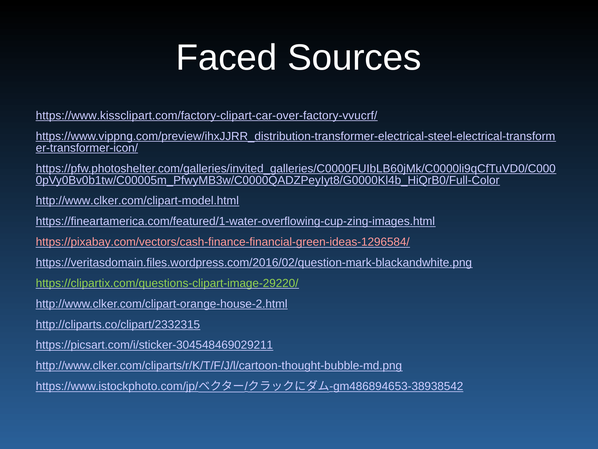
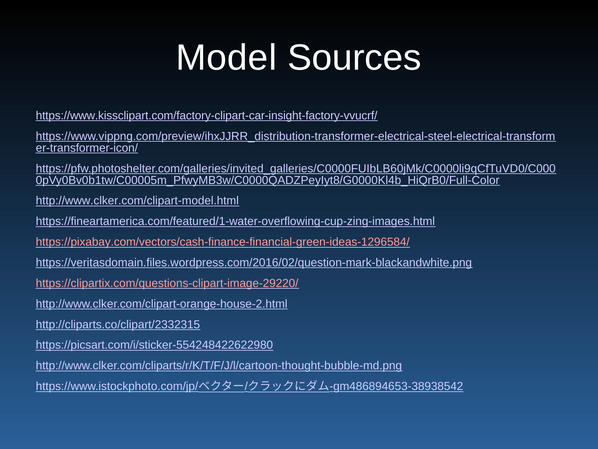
Faced: Faced -> Model
https://www.kissclipart.com/factory-clipart-car-over-factory-vvucrf/: https://www.kissclipart.com/factory-clipart-car-over-factory-vvucrf/ -> https://www.kissclipart.com/factory-clipart-car-insight-factory-vvucrf/
https://clipartix.com/questions-clipart-image-29220/ colour: light green -> pink
https://picsart.com/i/sticker-304548469029211: https://picsart.com/i/sticker-304548469029211 -> https://picsart.com/i/sticker-554248422622980
